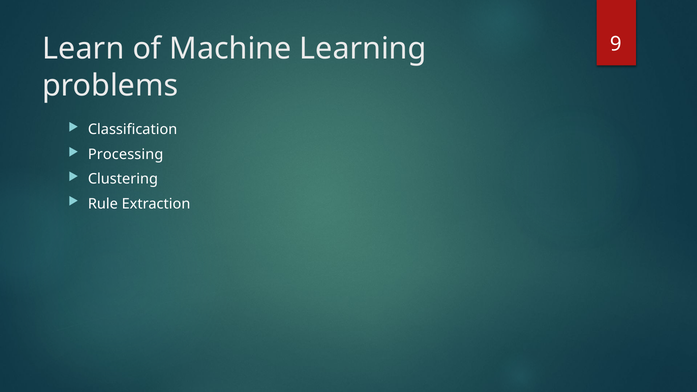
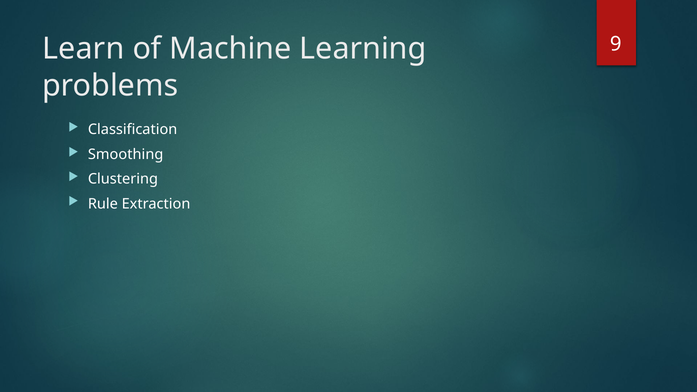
Processing: Processing -> Smoothing
